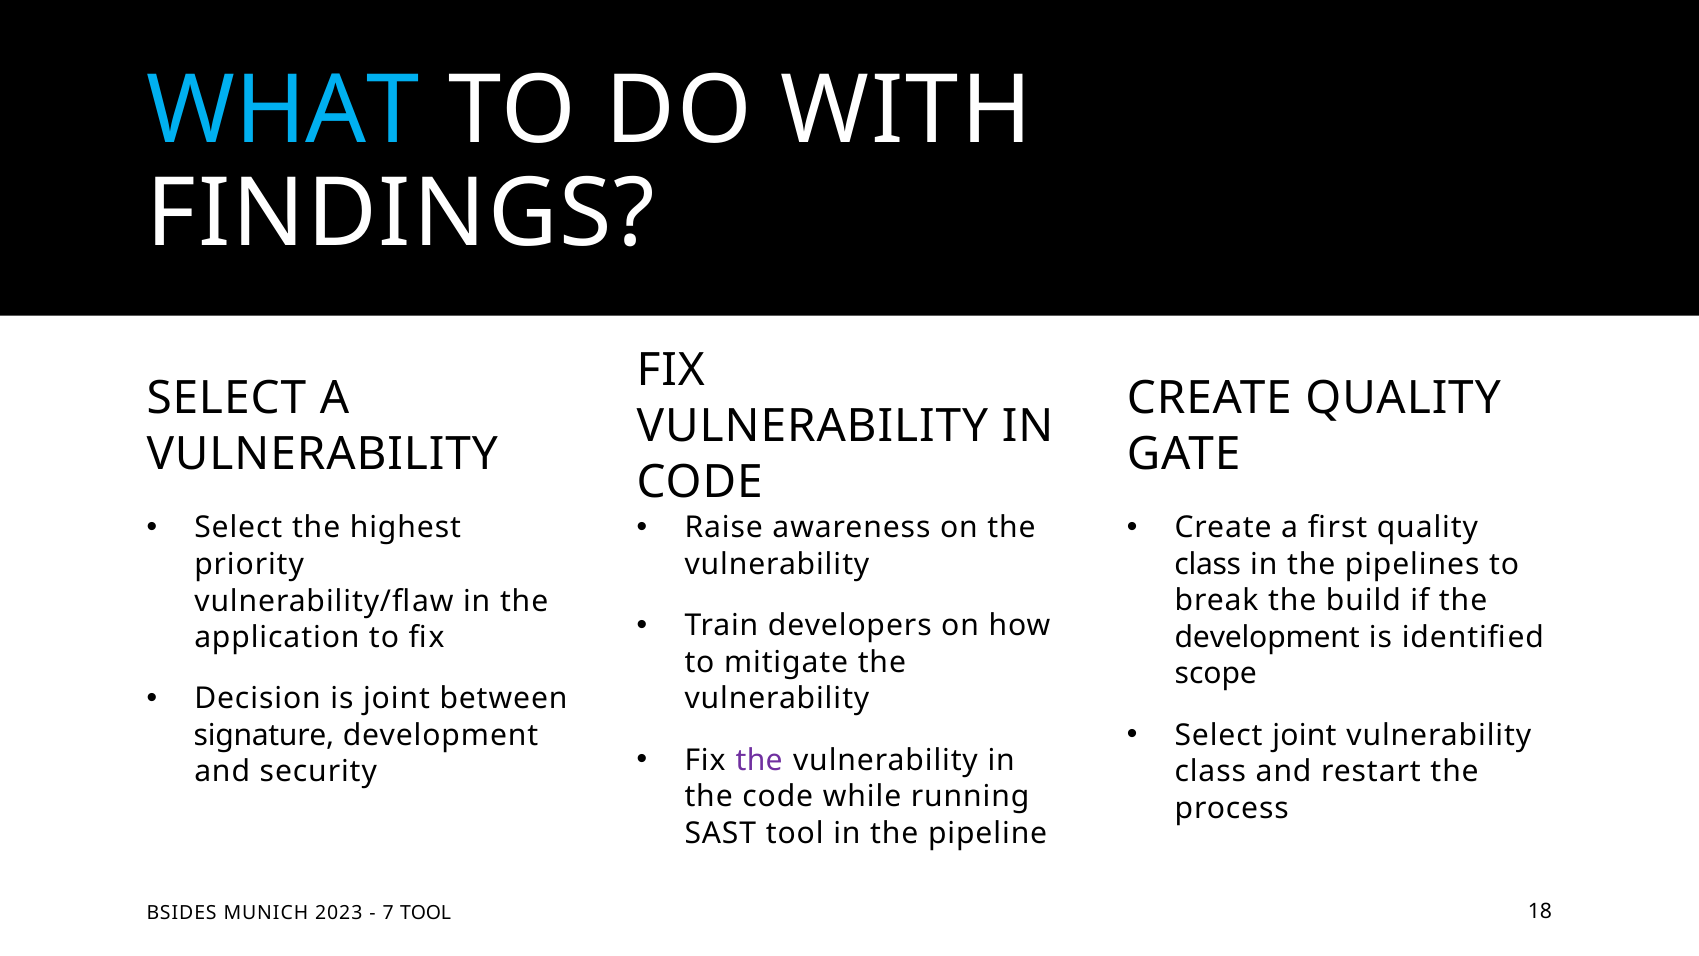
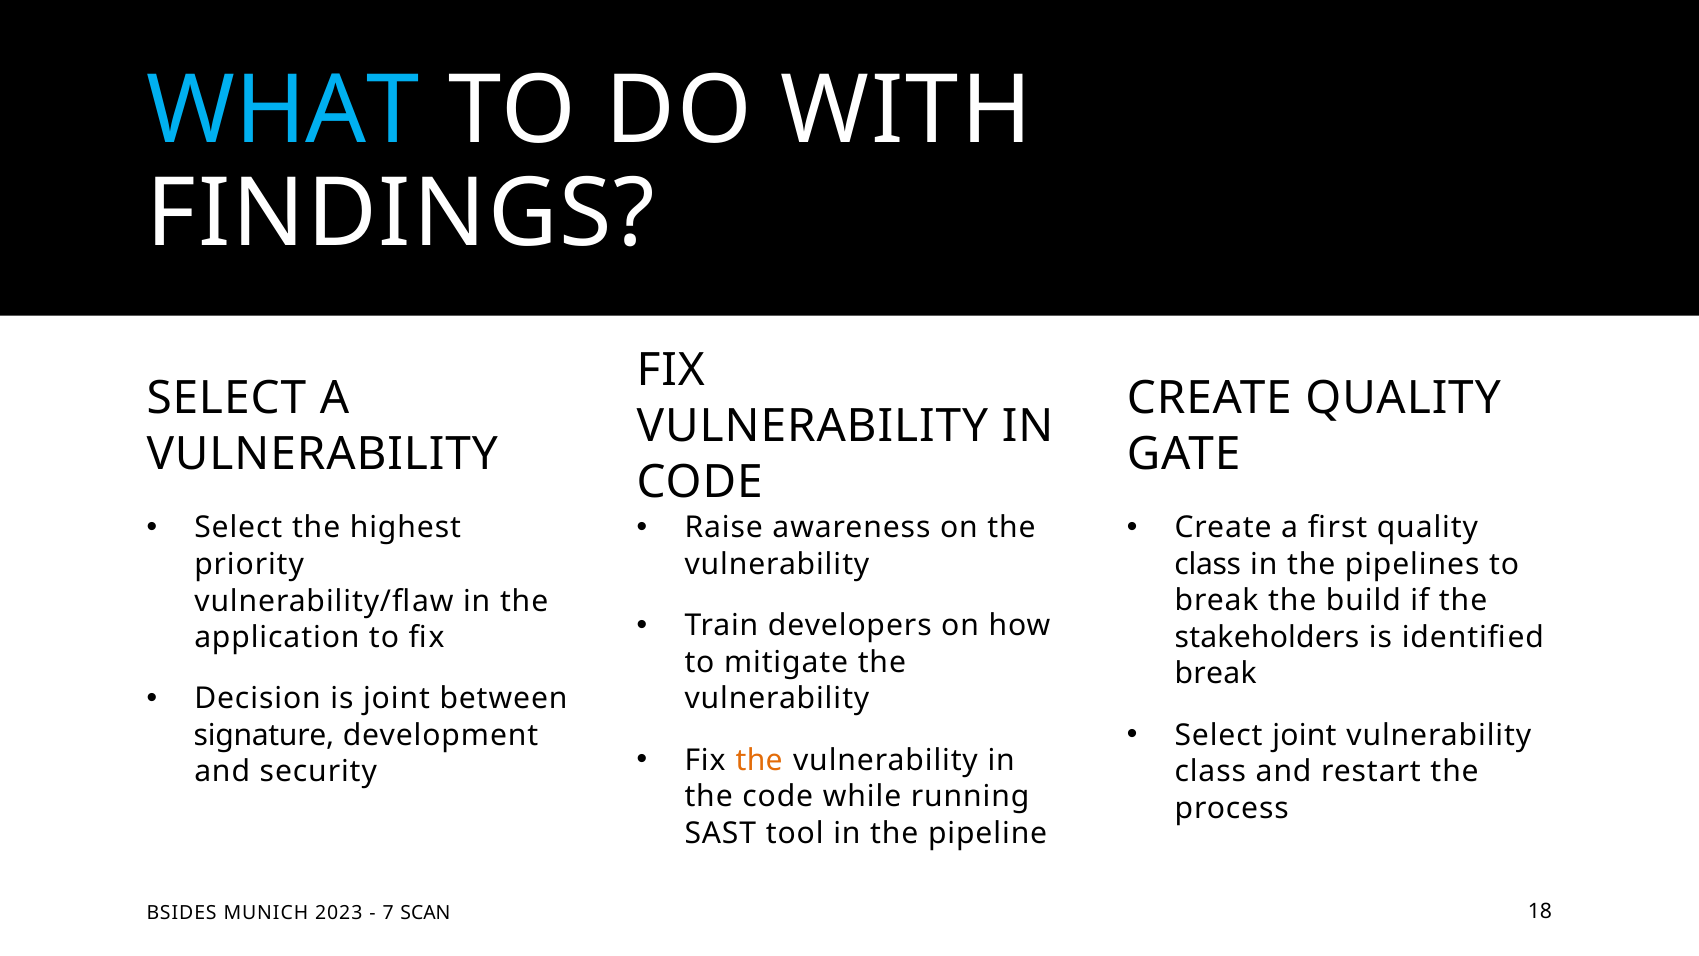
development at (1267, 637): development -> stakeholders
scope at (1216, 674): scope -> break
the at (759, 760) colour: purple -> orange
7 TOOL: TOOL -> SCAN
